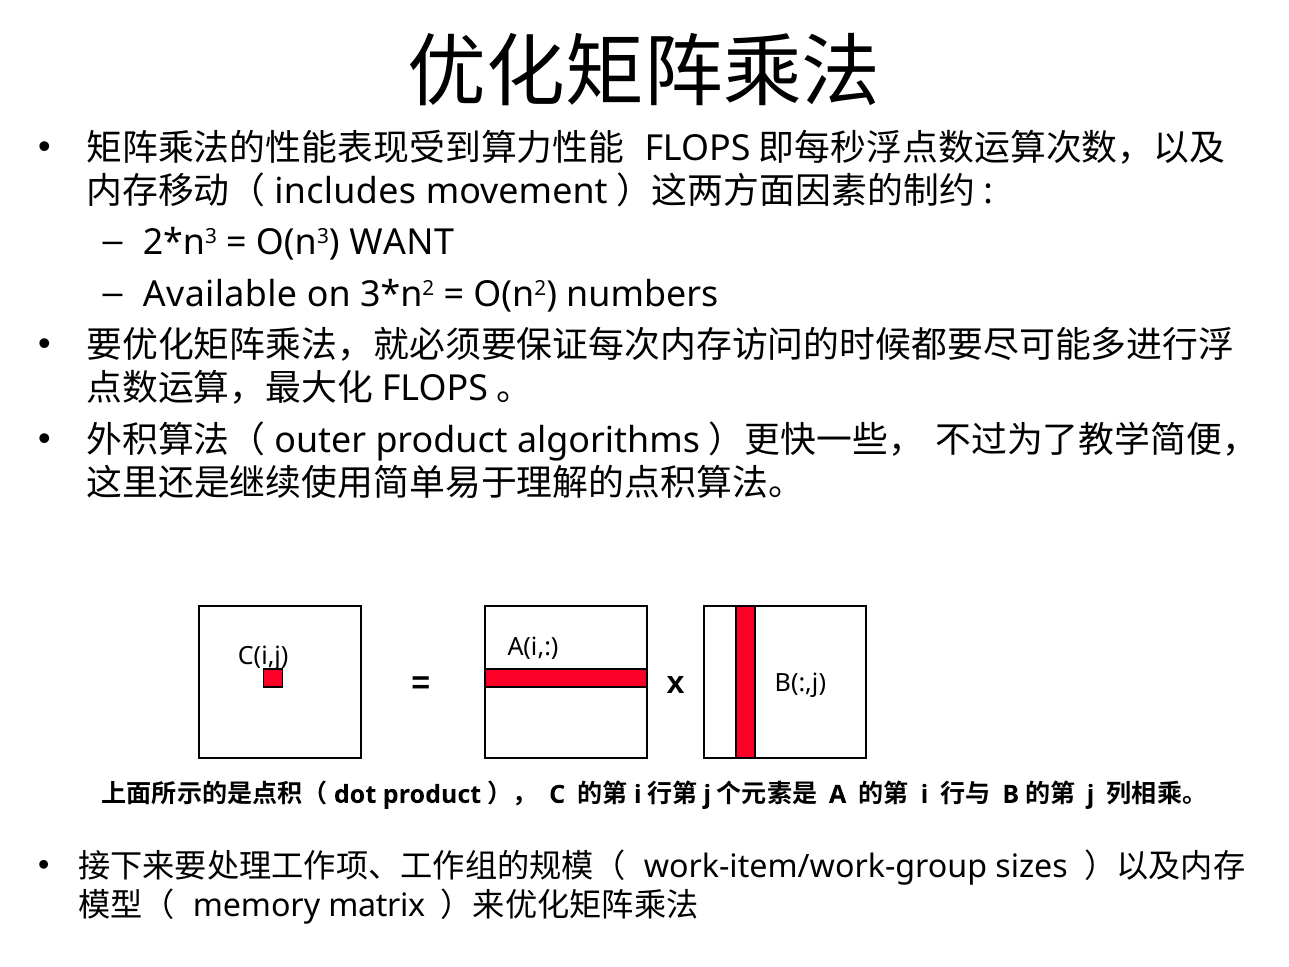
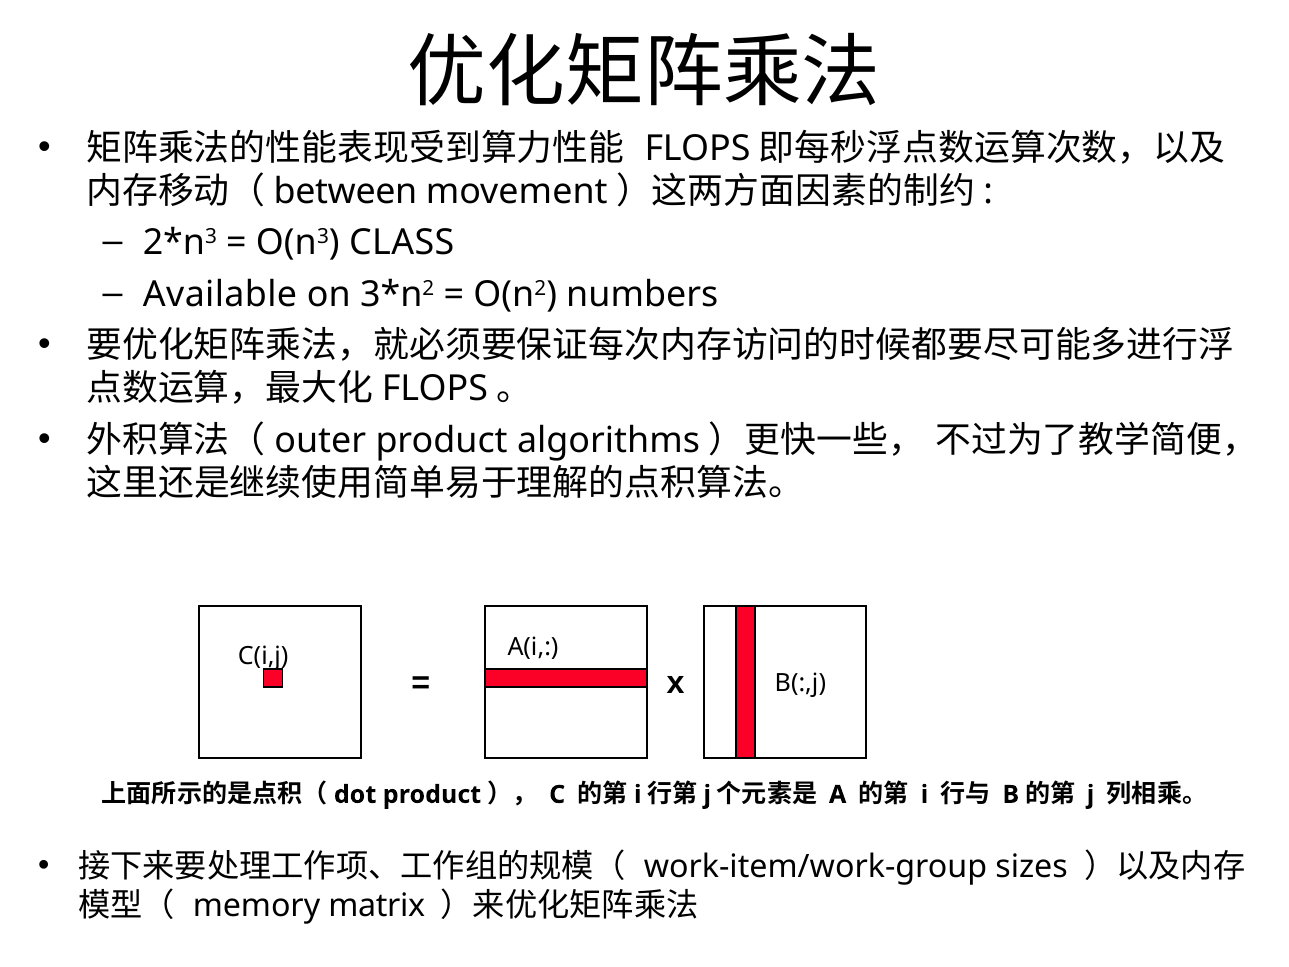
includes: includes -> between
WANT: WANT -> CLASS
